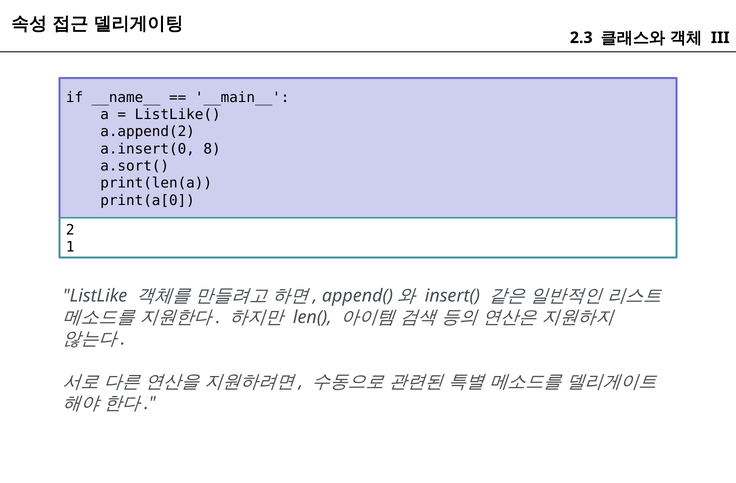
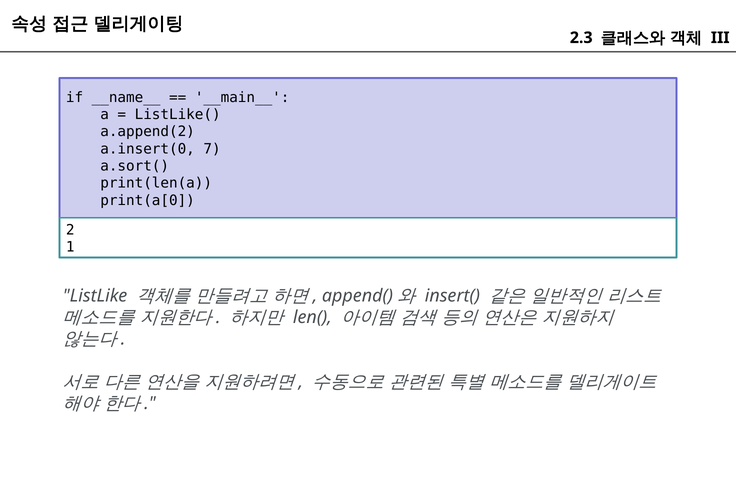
8: 8 -> 7
